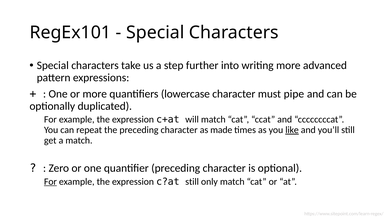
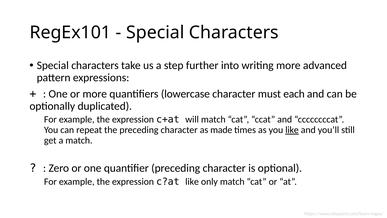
pipe: pipe -> each
For at (50, 181) underline: present -> none
c?at still: still -> like
